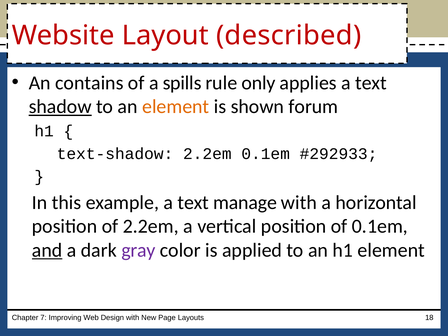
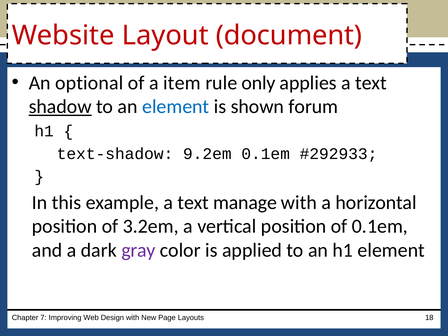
described: described -> document
contains: contains -> optional
spills: spills -> item
element at (176, 107) colour: orange -> blue
text-shadow 2.2em: 2.2em -> 9.2em
of 2.2em: 2.2em -> 3.2em
and underline: present -> none
